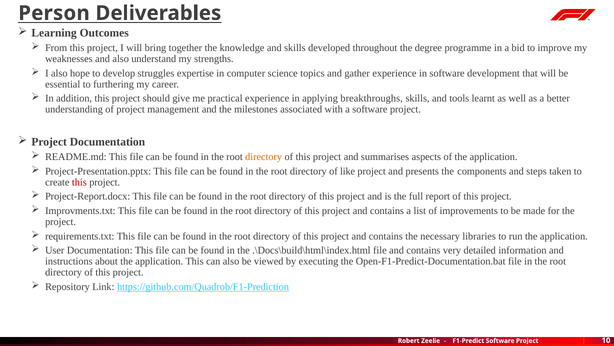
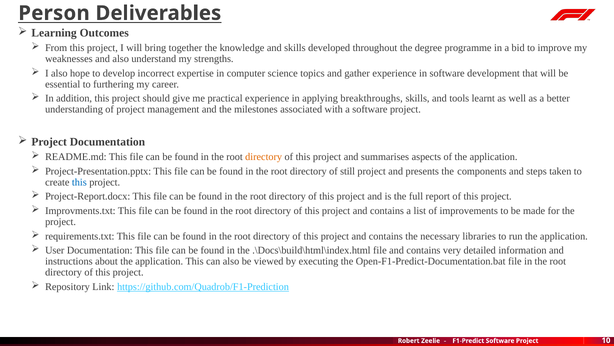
struggles: struggles -> incorrect
like: like -> still
this at (79, 182) colour: red -> blue
